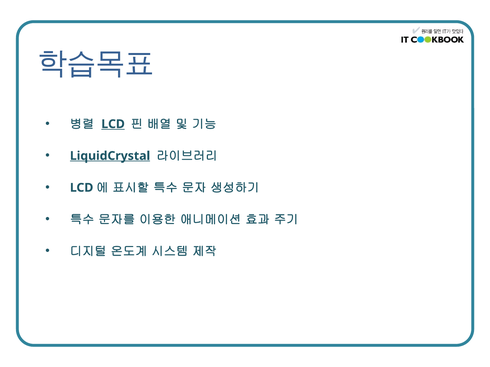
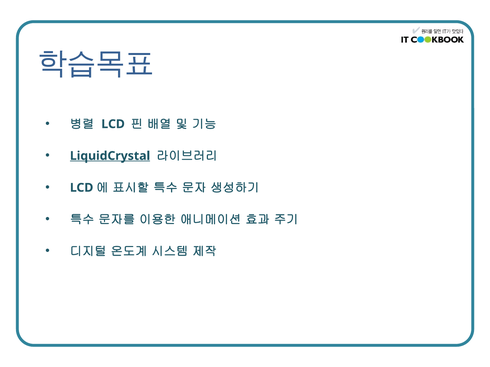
LCD at (113, 124) underline: present -> none
